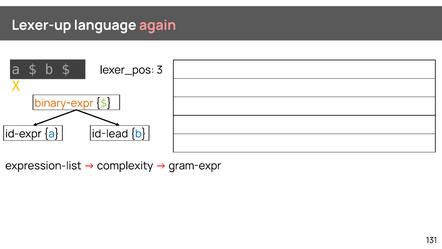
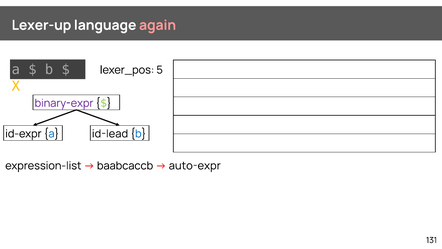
3: 3 -> 5
binary-expr colour: orange -> purple
complexity: complexity -> baabcaccb
gram-expr: gram-expr -> auto-expr
